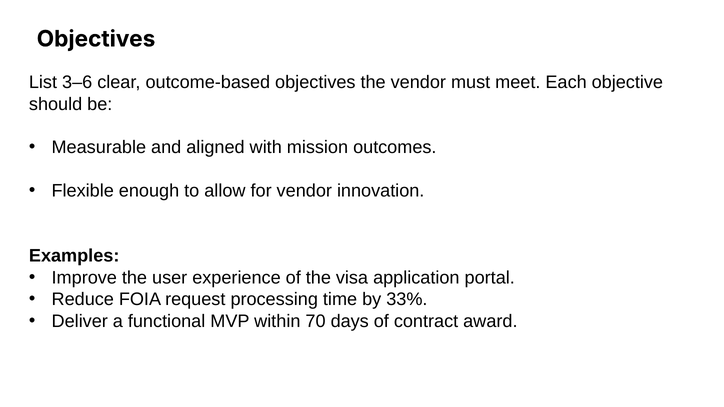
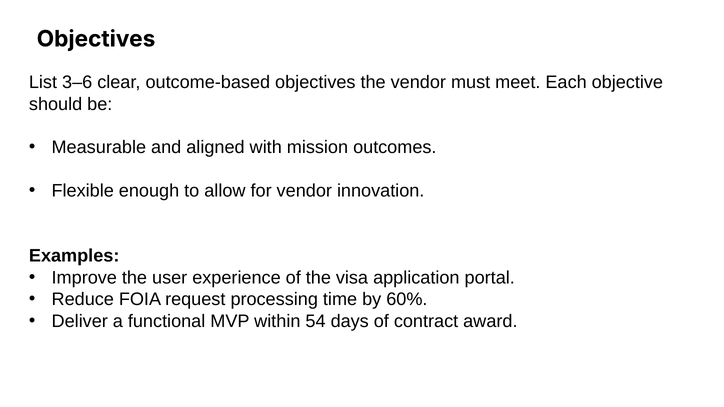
33%: 33% -> 60%
70: 70 -> 54
